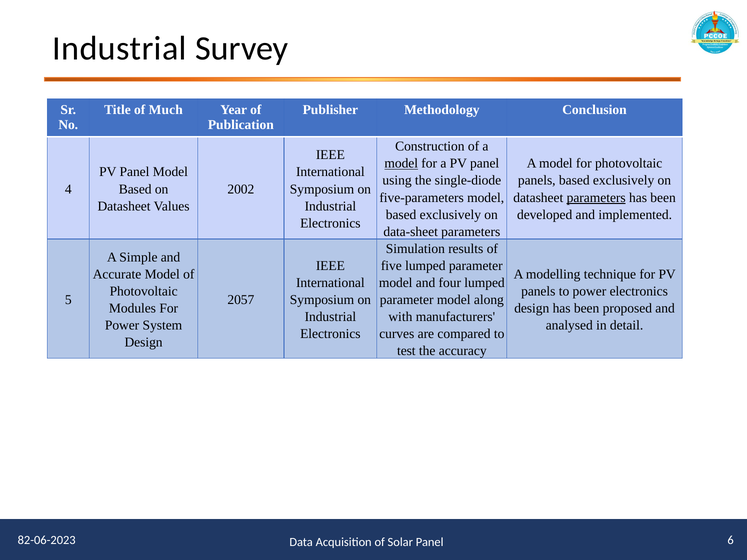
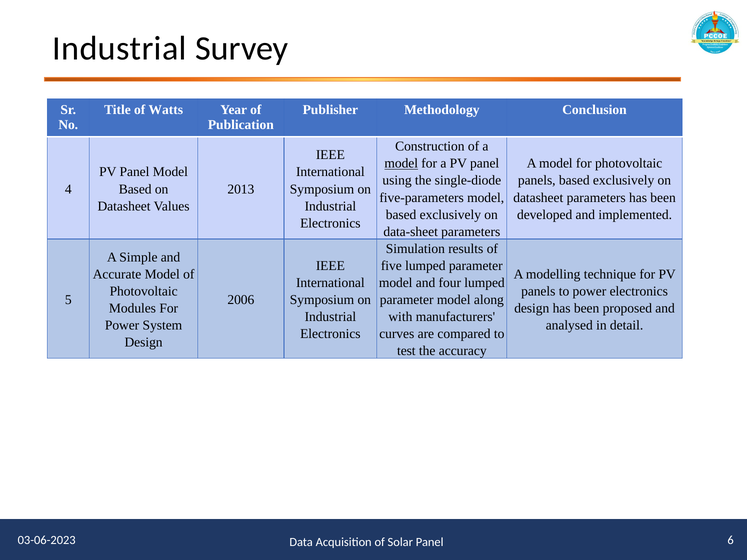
Much: Much -> Watts
2002: 2002 -> 2013
parameters at (596, 198) underline: present -> none
2057: 2057 -> 2006
82-06-2023: 82-06-2023 -> 03-06-2023
